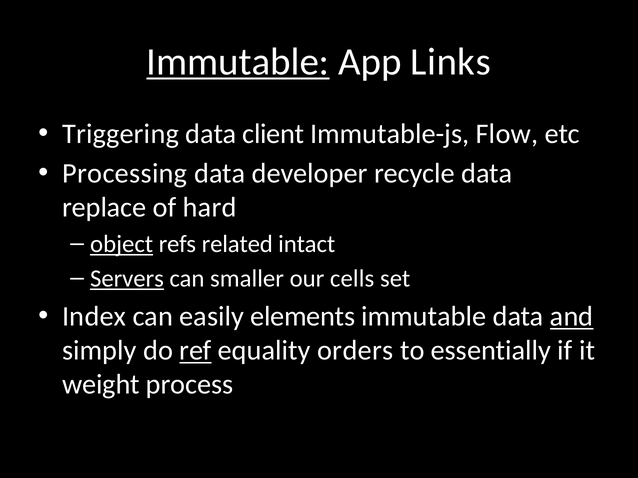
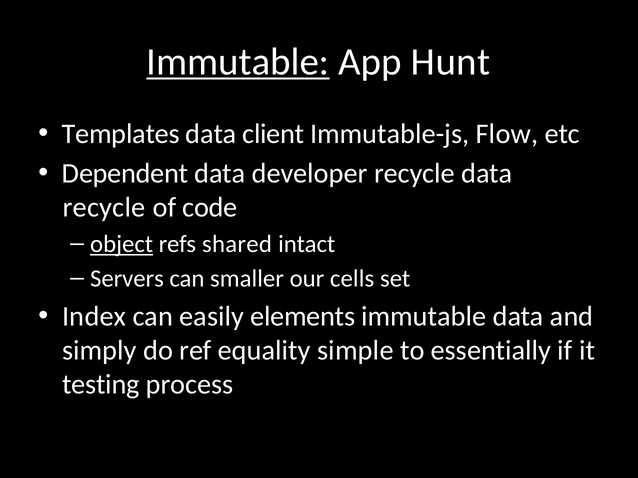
Links: Links -> Hunt
Triggering: Triggering -> Templates
Processing: Processing -> Dependent
replace at (104, 208): replace -> recycle
hard: hard -> code
related: related -> shared
Servers underline: present -> none
and underline: present -> none
ref underline: present -> none
orders: orders -> simple
weight: weight -> testing
